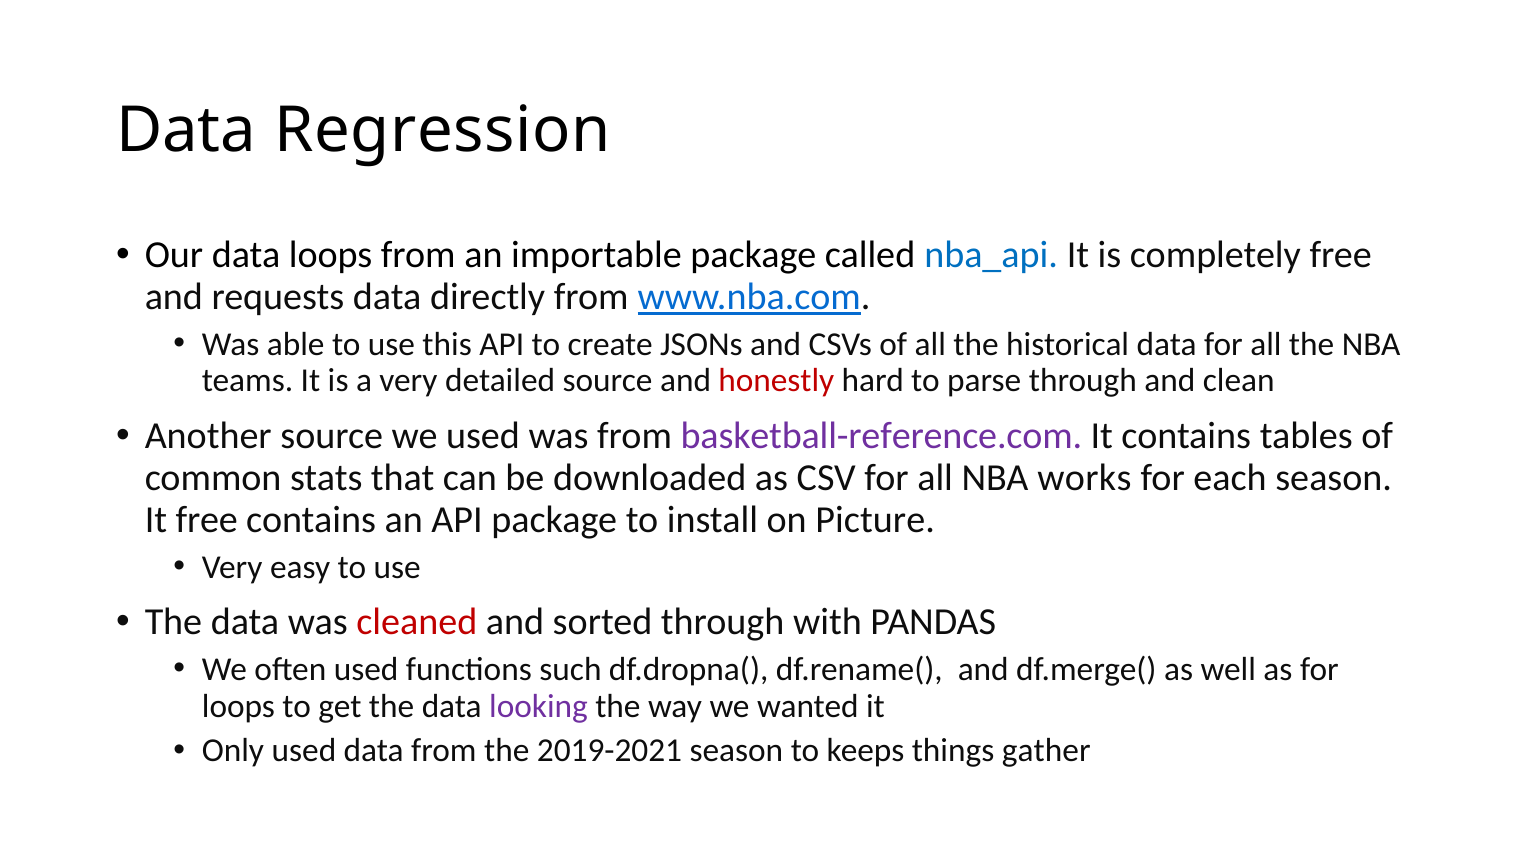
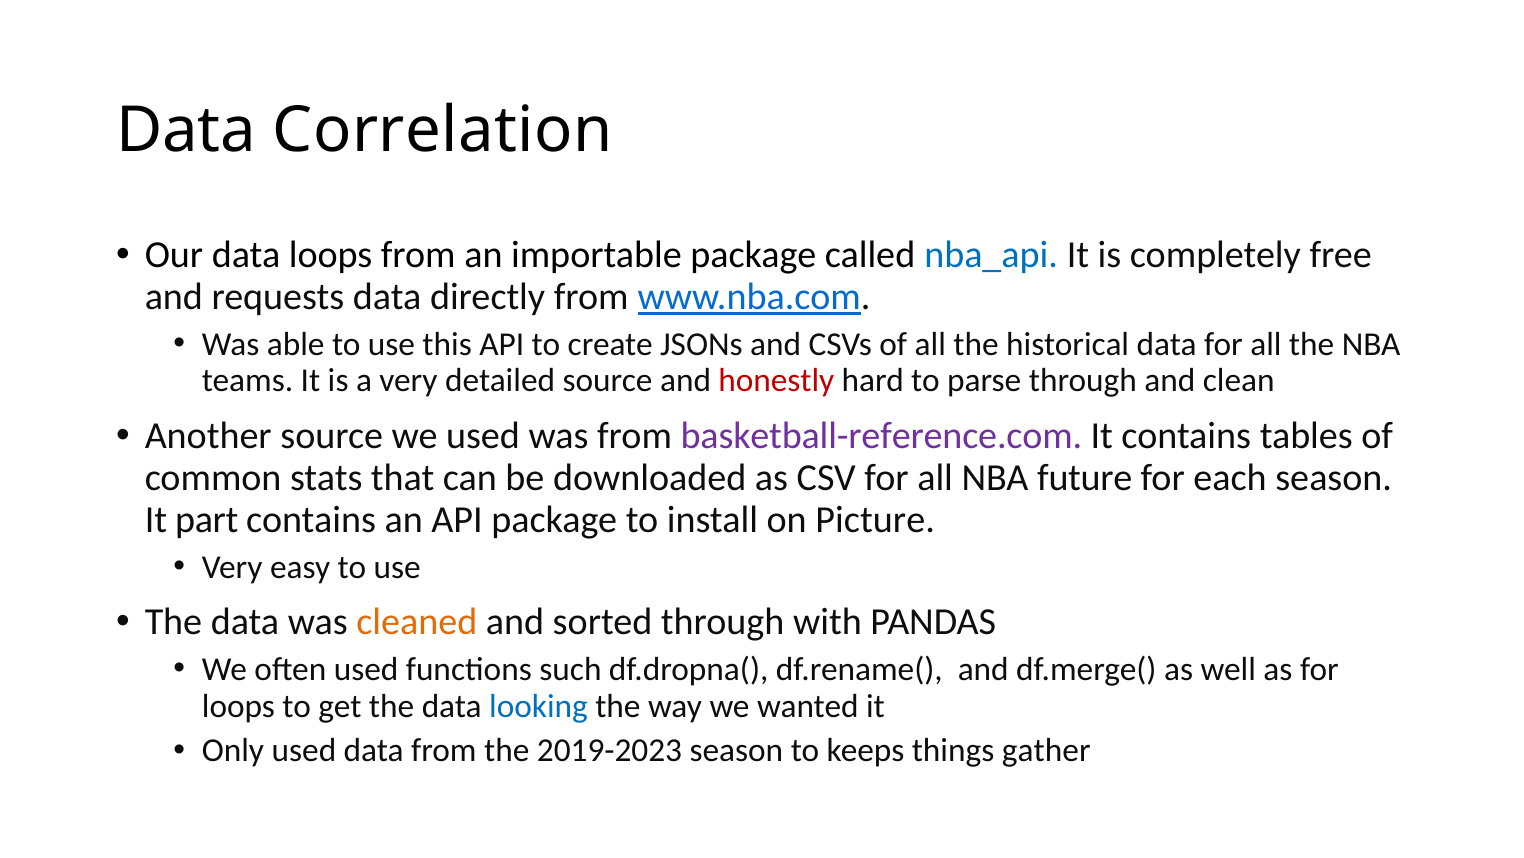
Regression: Regression -> Correlation
works: works -> future
It free: free -> part
cleaned colour: red -> orange
looking colour: purple -> blue
2019-2021: 2019-2021 -> 2019-2023
